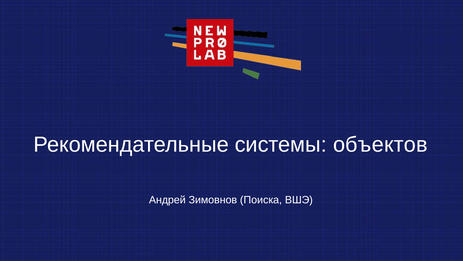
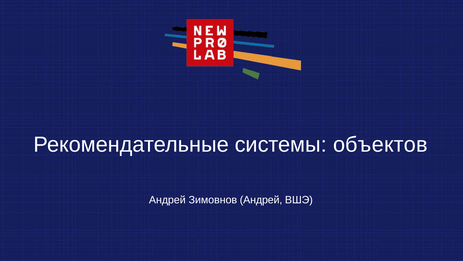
Зимовнов Поиска: Поиска -> Андрей
